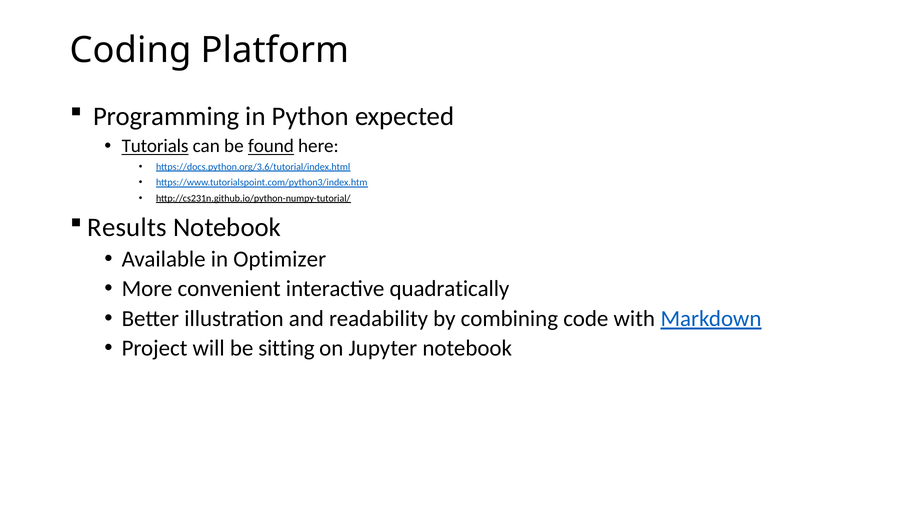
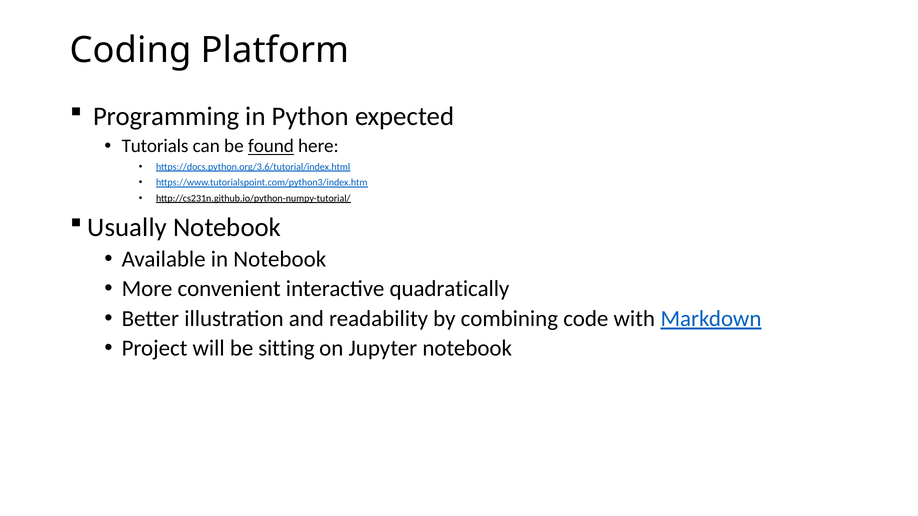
Tutorials underline: present -> none
Results: Results -> Usually
in Optimizer: Optimizer -> Notebook
